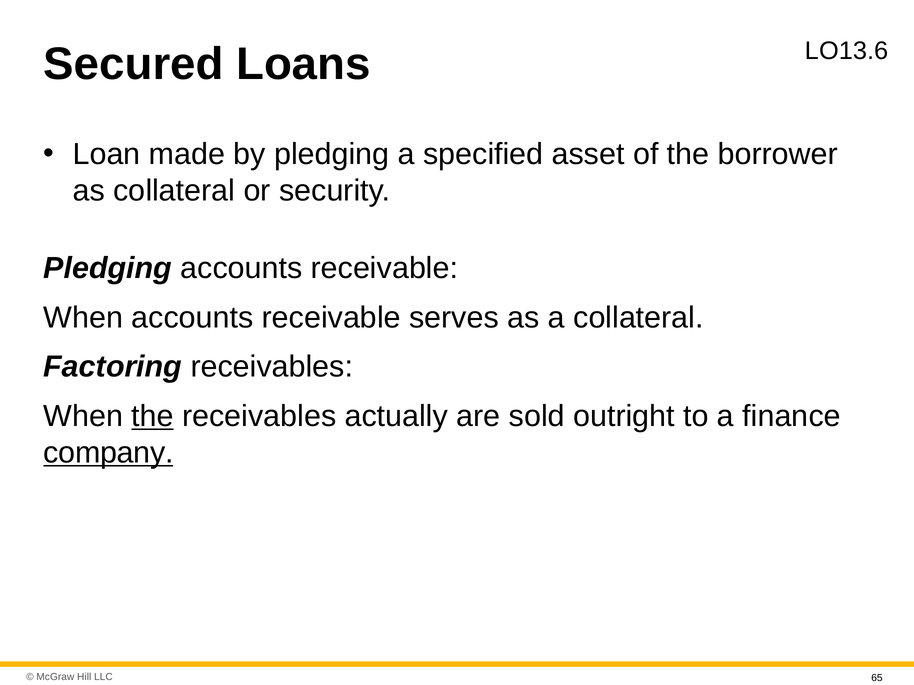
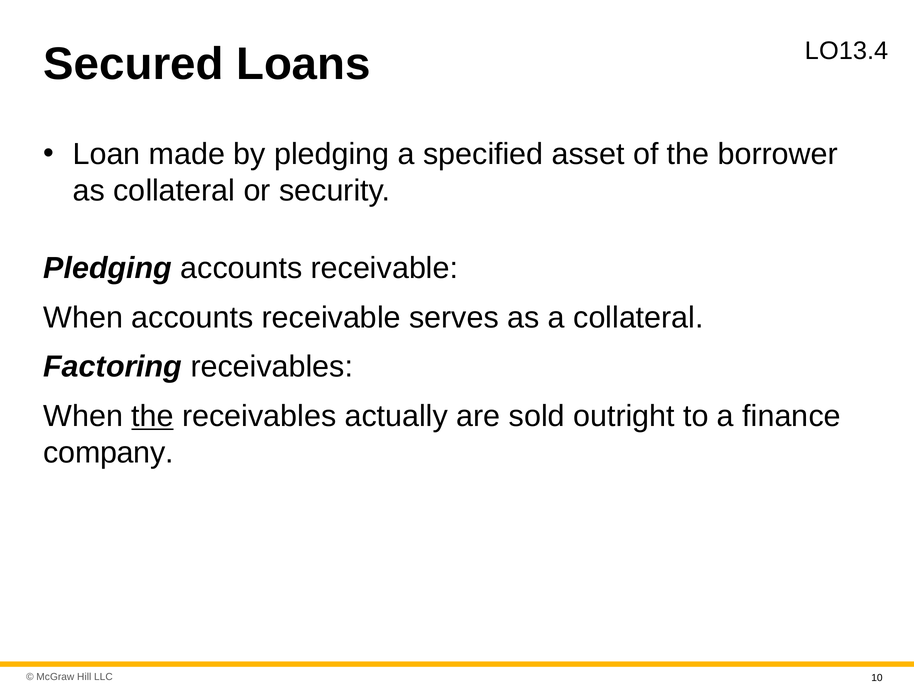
O13.6: O13.6 -> O13.4
company underline: present -> none
65: 65 -> 10
